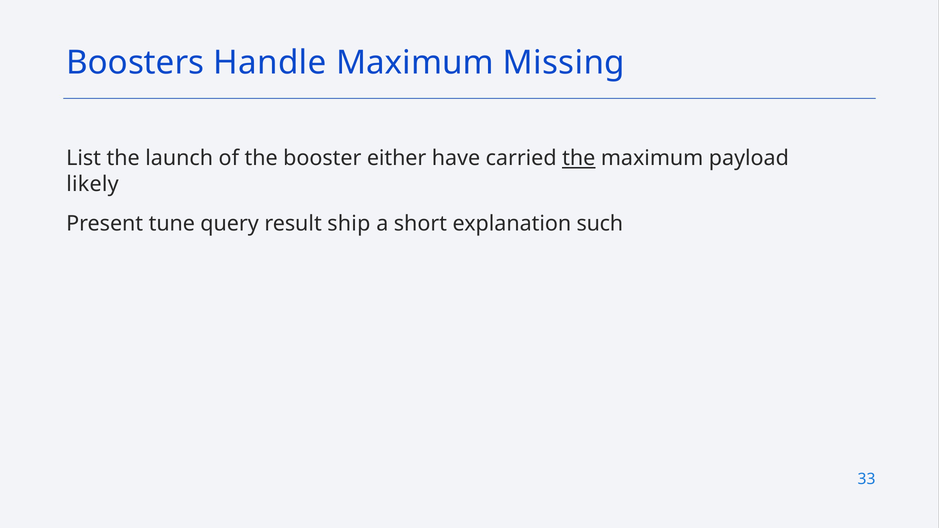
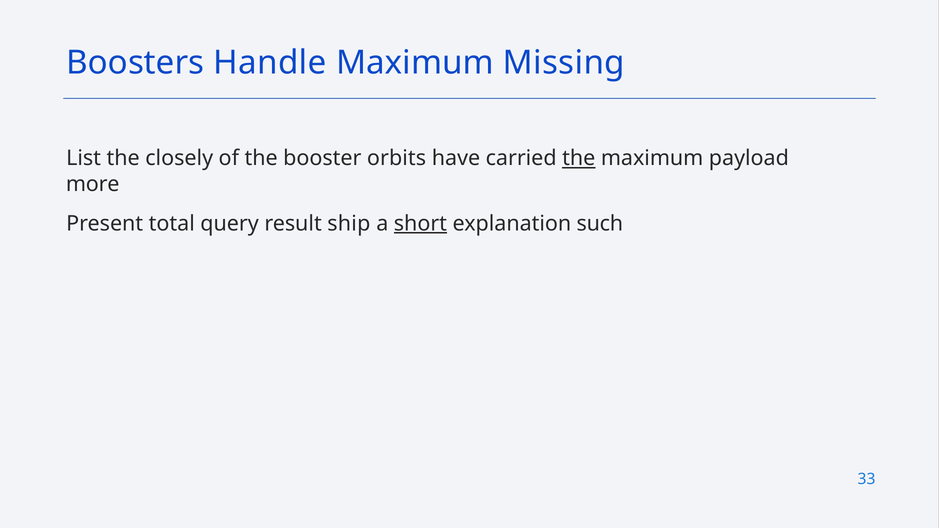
launch: launch -> closely
either: either -> orbits
likely: likely -> more
tune: tune -> total
short underline: none -> present
